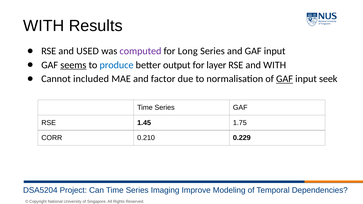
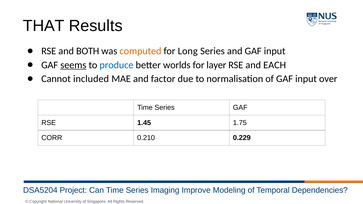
WITH at (44, 26): WITH -> THAT
USED: USED -> BOTH
computed colour: purple -> orange
output: output -> worlds
and WITH: WITH -> EACH
GAF at (285, 79) underline: present -> none
seek: seek -> over
